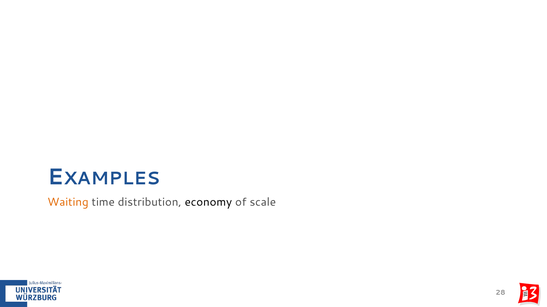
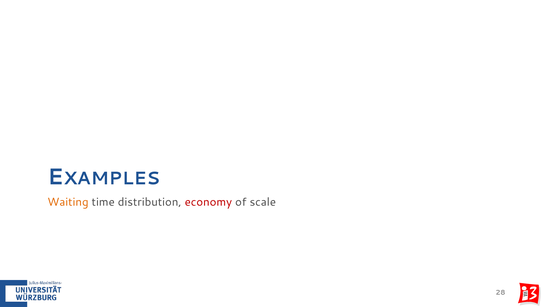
economy colour: black -> red
